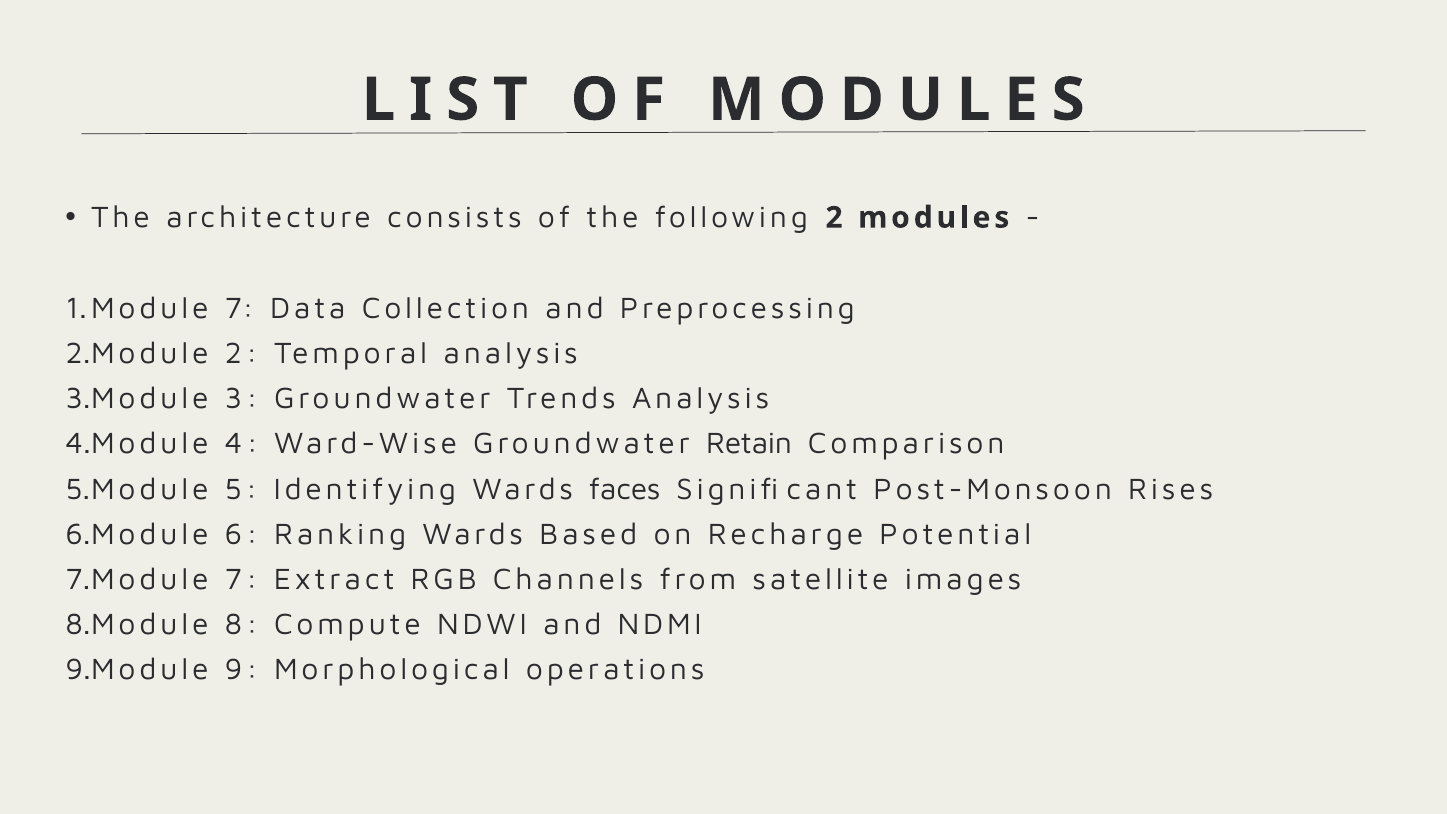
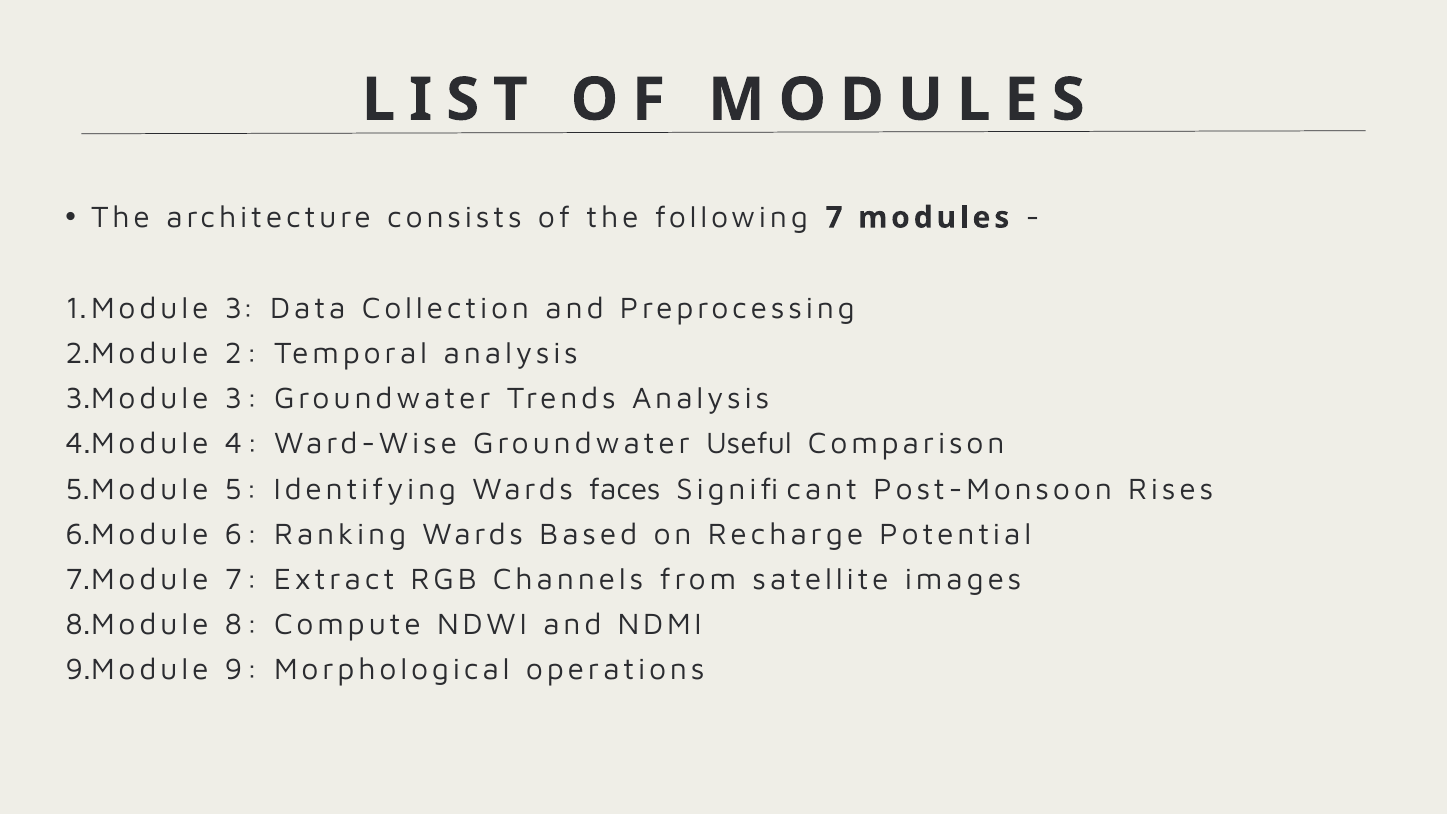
following 2: 2 -> 7
7 at (239, 308): 7 -> 3
Retain: Retain -> Useful
